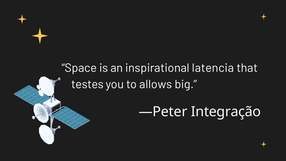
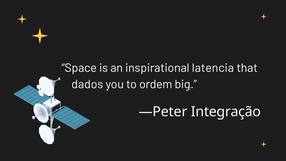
testes: testes -> dados
allows: allows -> ordem
